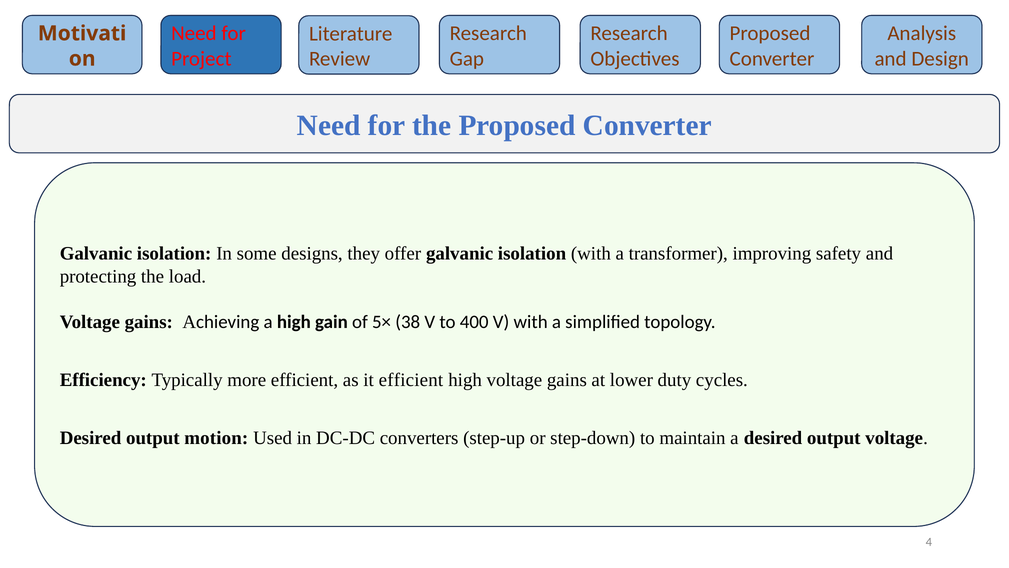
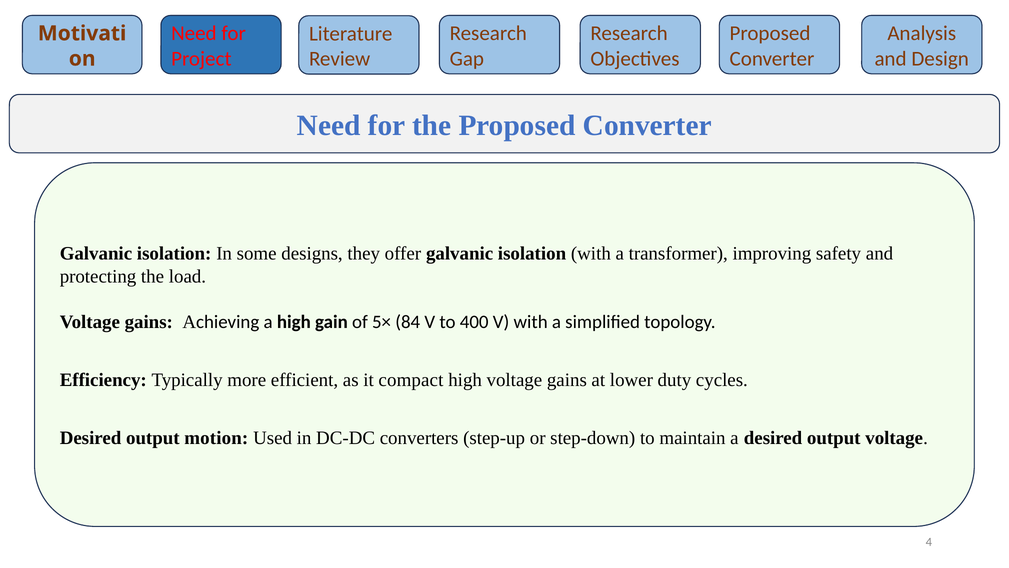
38: 38 -> 84
it efficient: efficient -> compact
